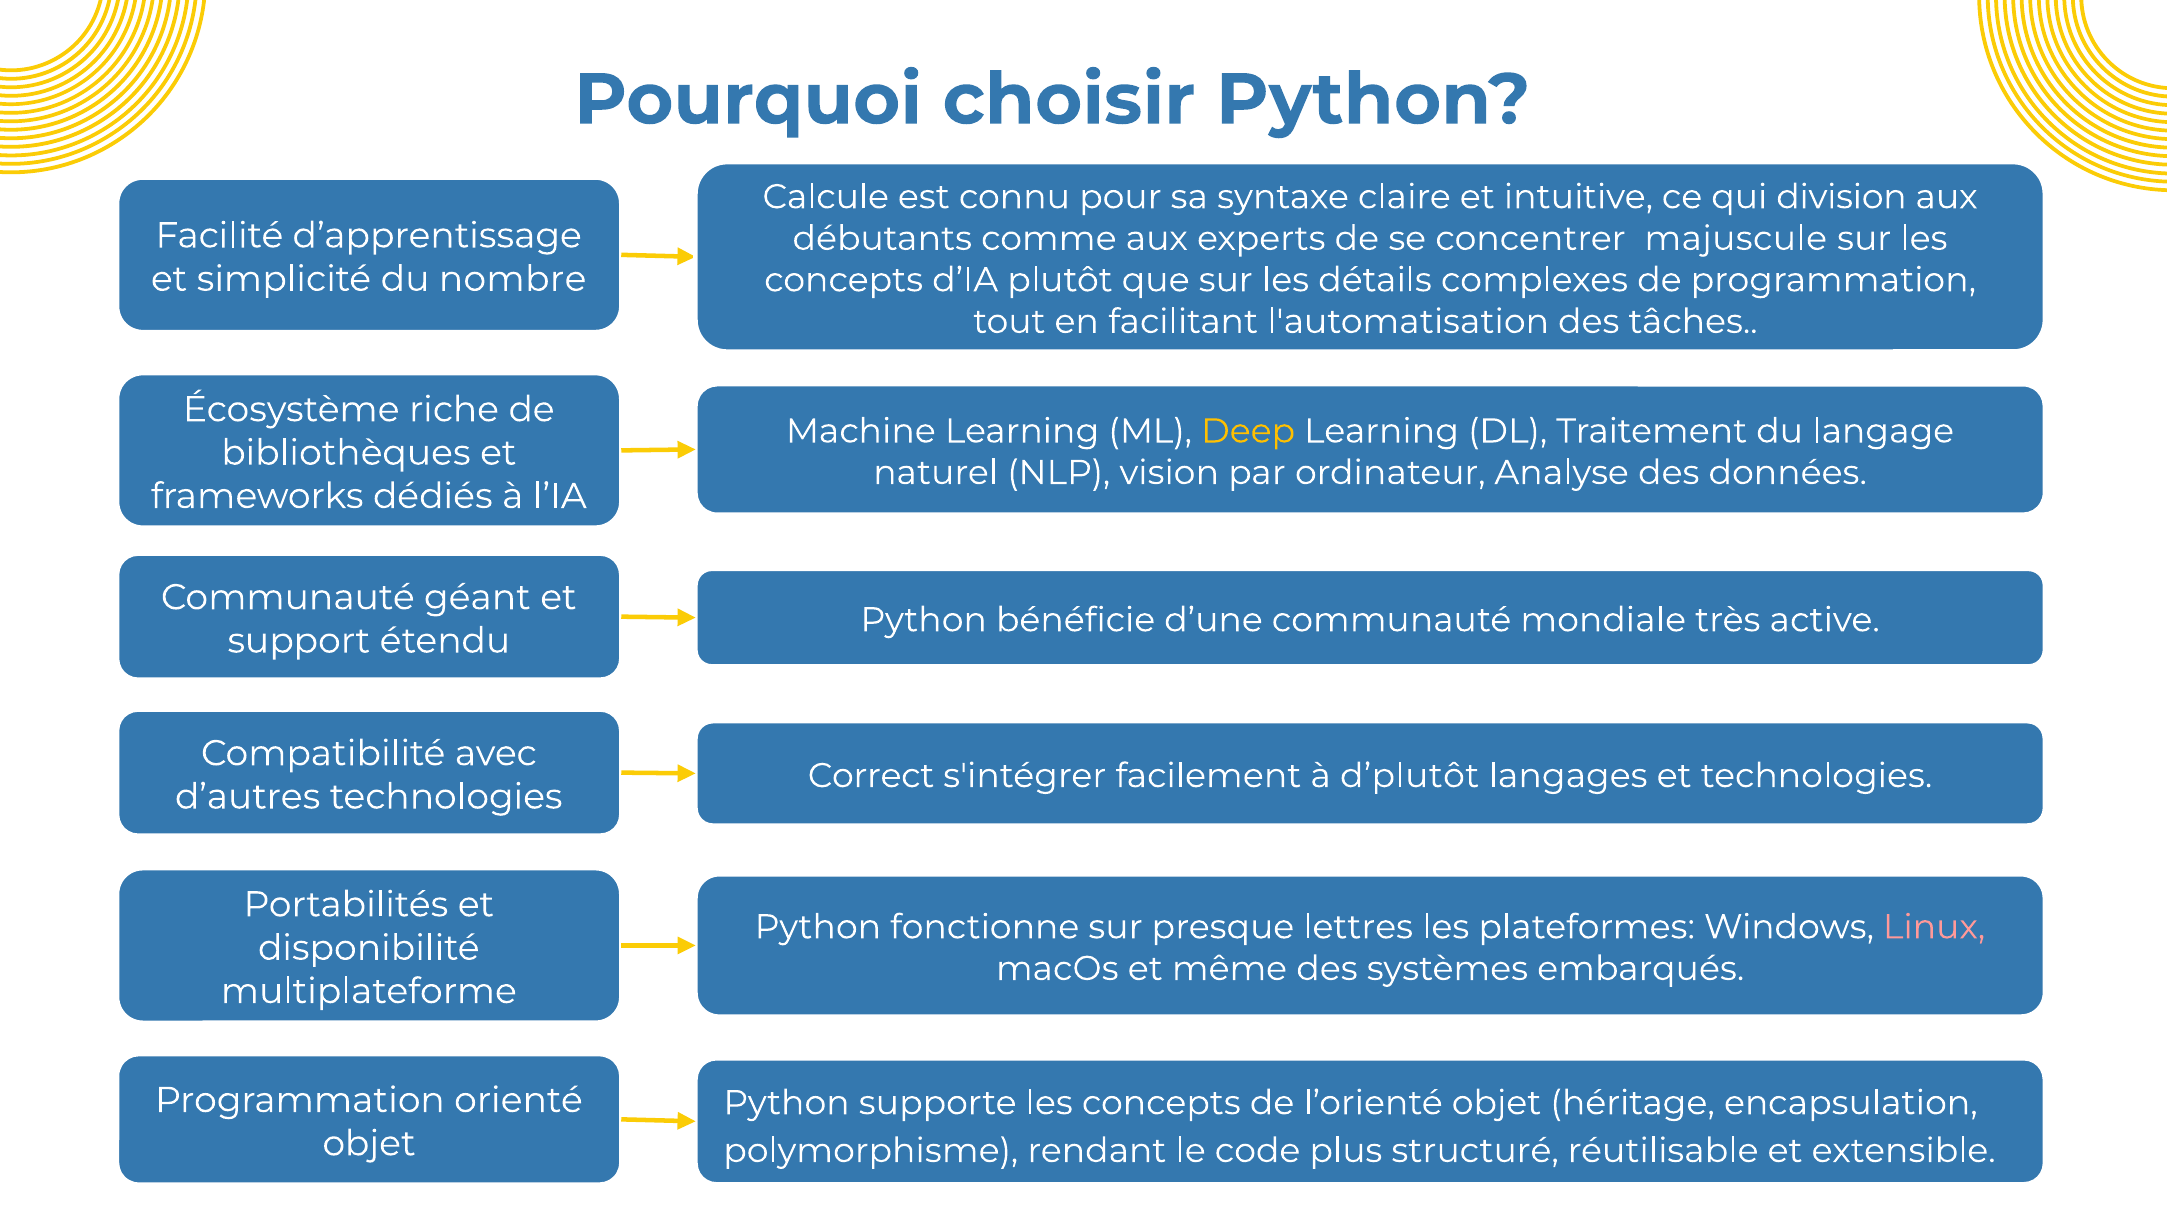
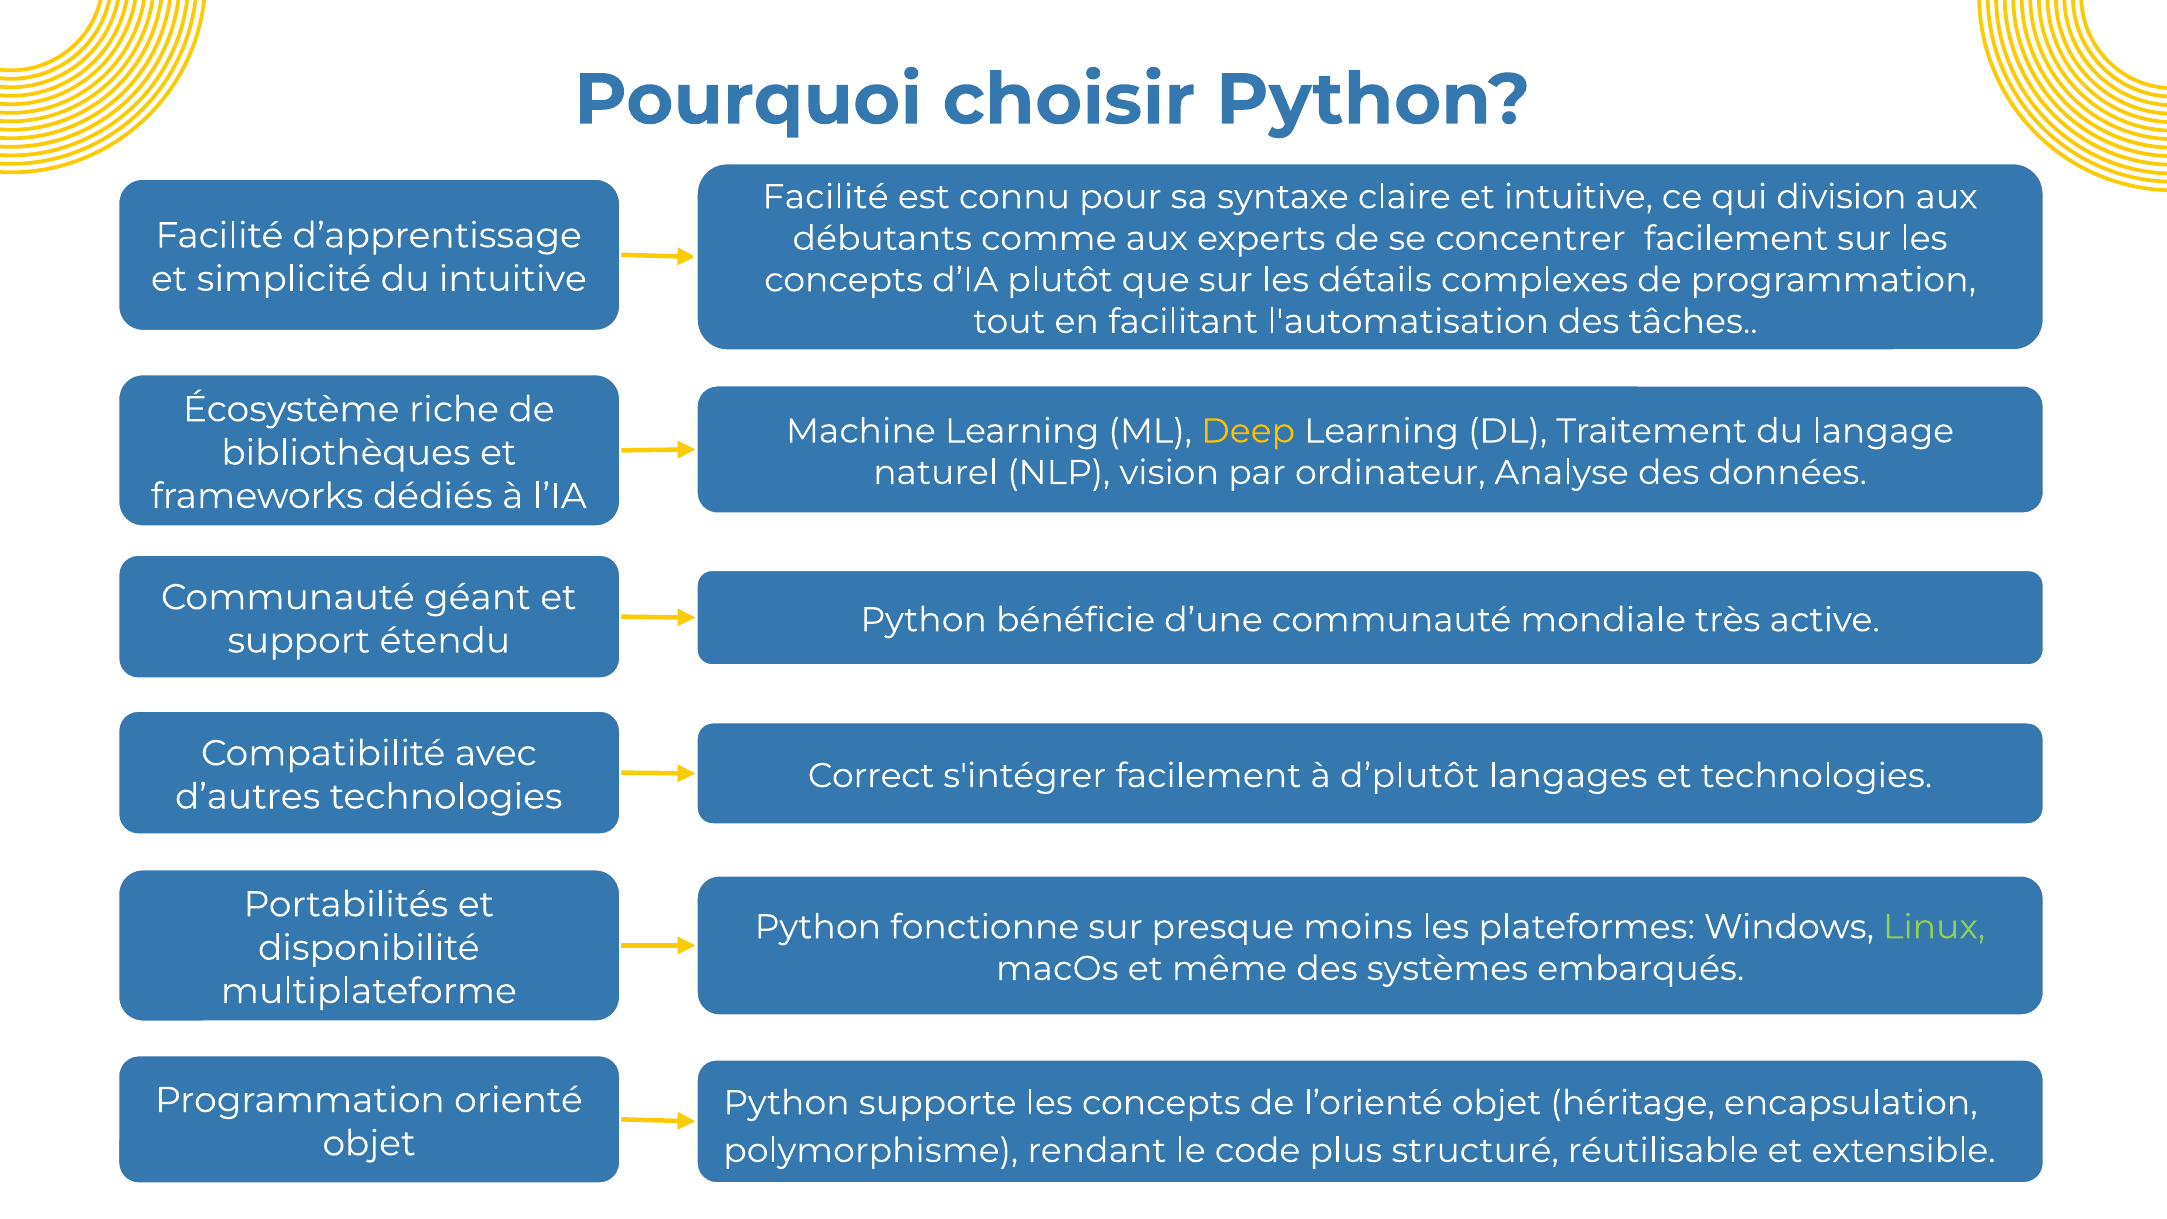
Calcule at (826, 197): Calcule -> Facilité
concentrer majuscule: majuscule -> facilement
du nombre: nombre -> intuitive
lettres: lettres -> moins
Linux colour: pink -> light green
